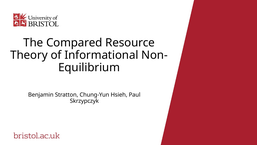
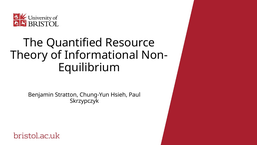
Compared: Compared -> Quantified
